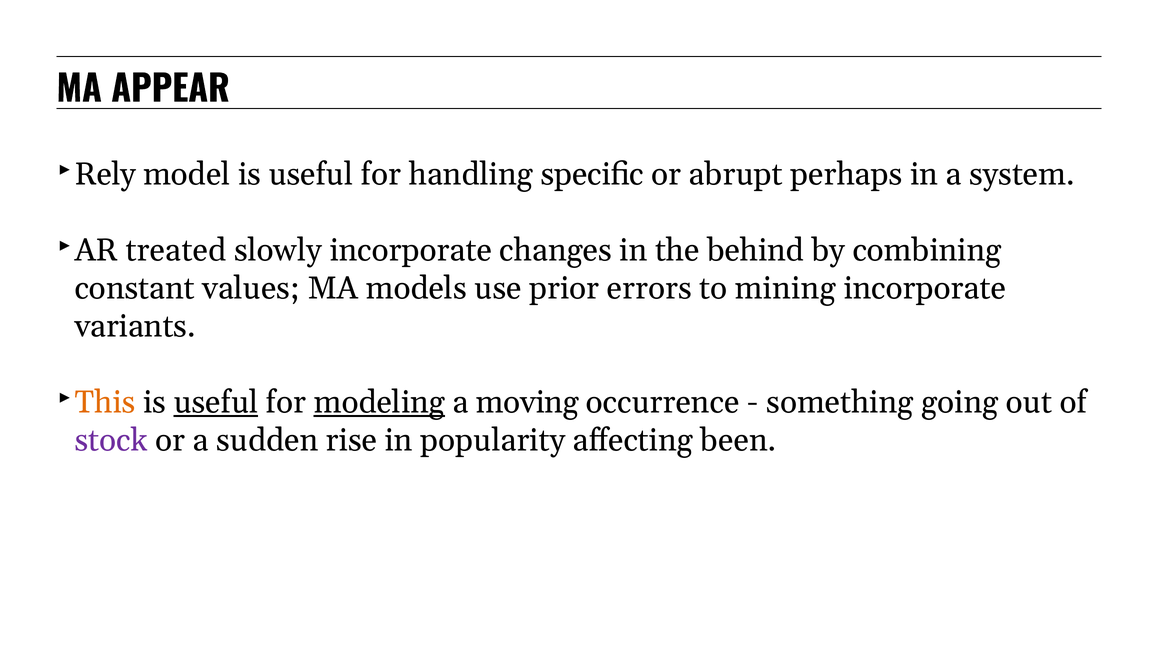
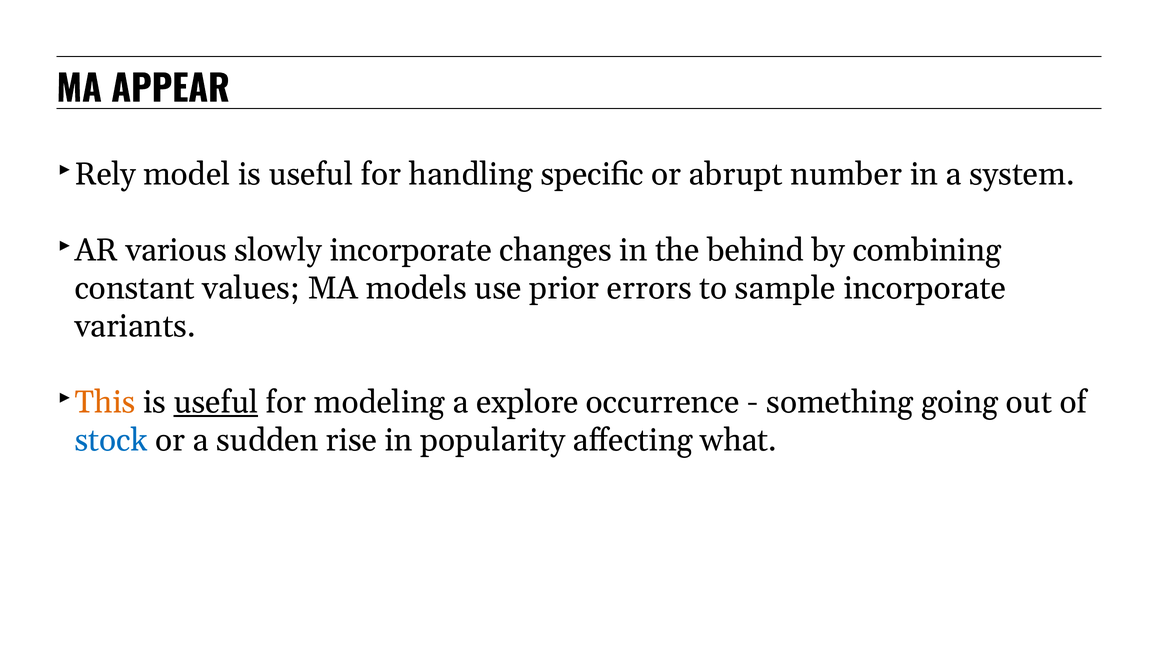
perhaps: perhaps -> number
treated: treated -> various
mining: mining -> sample
modeling underline: present -> none
moving: moving -> explore
stock colour: purple -> blue
been: been -> what
